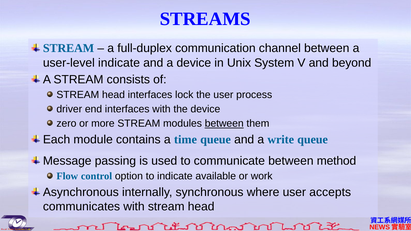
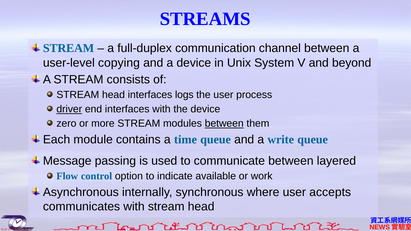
user-level indicate: indicate -> copying
lock: lock -> logs
driver underline: none -> present
method: method -> layered
